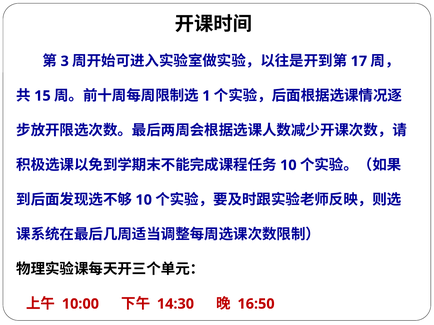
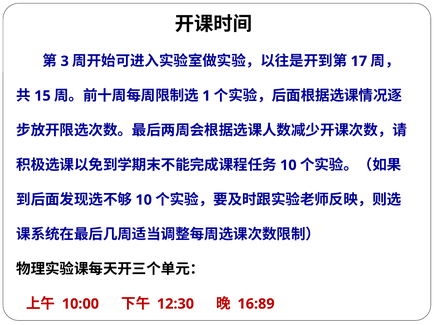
14:30: 14:30 -> 12:30
16:50: 16:50 -> 16:89
